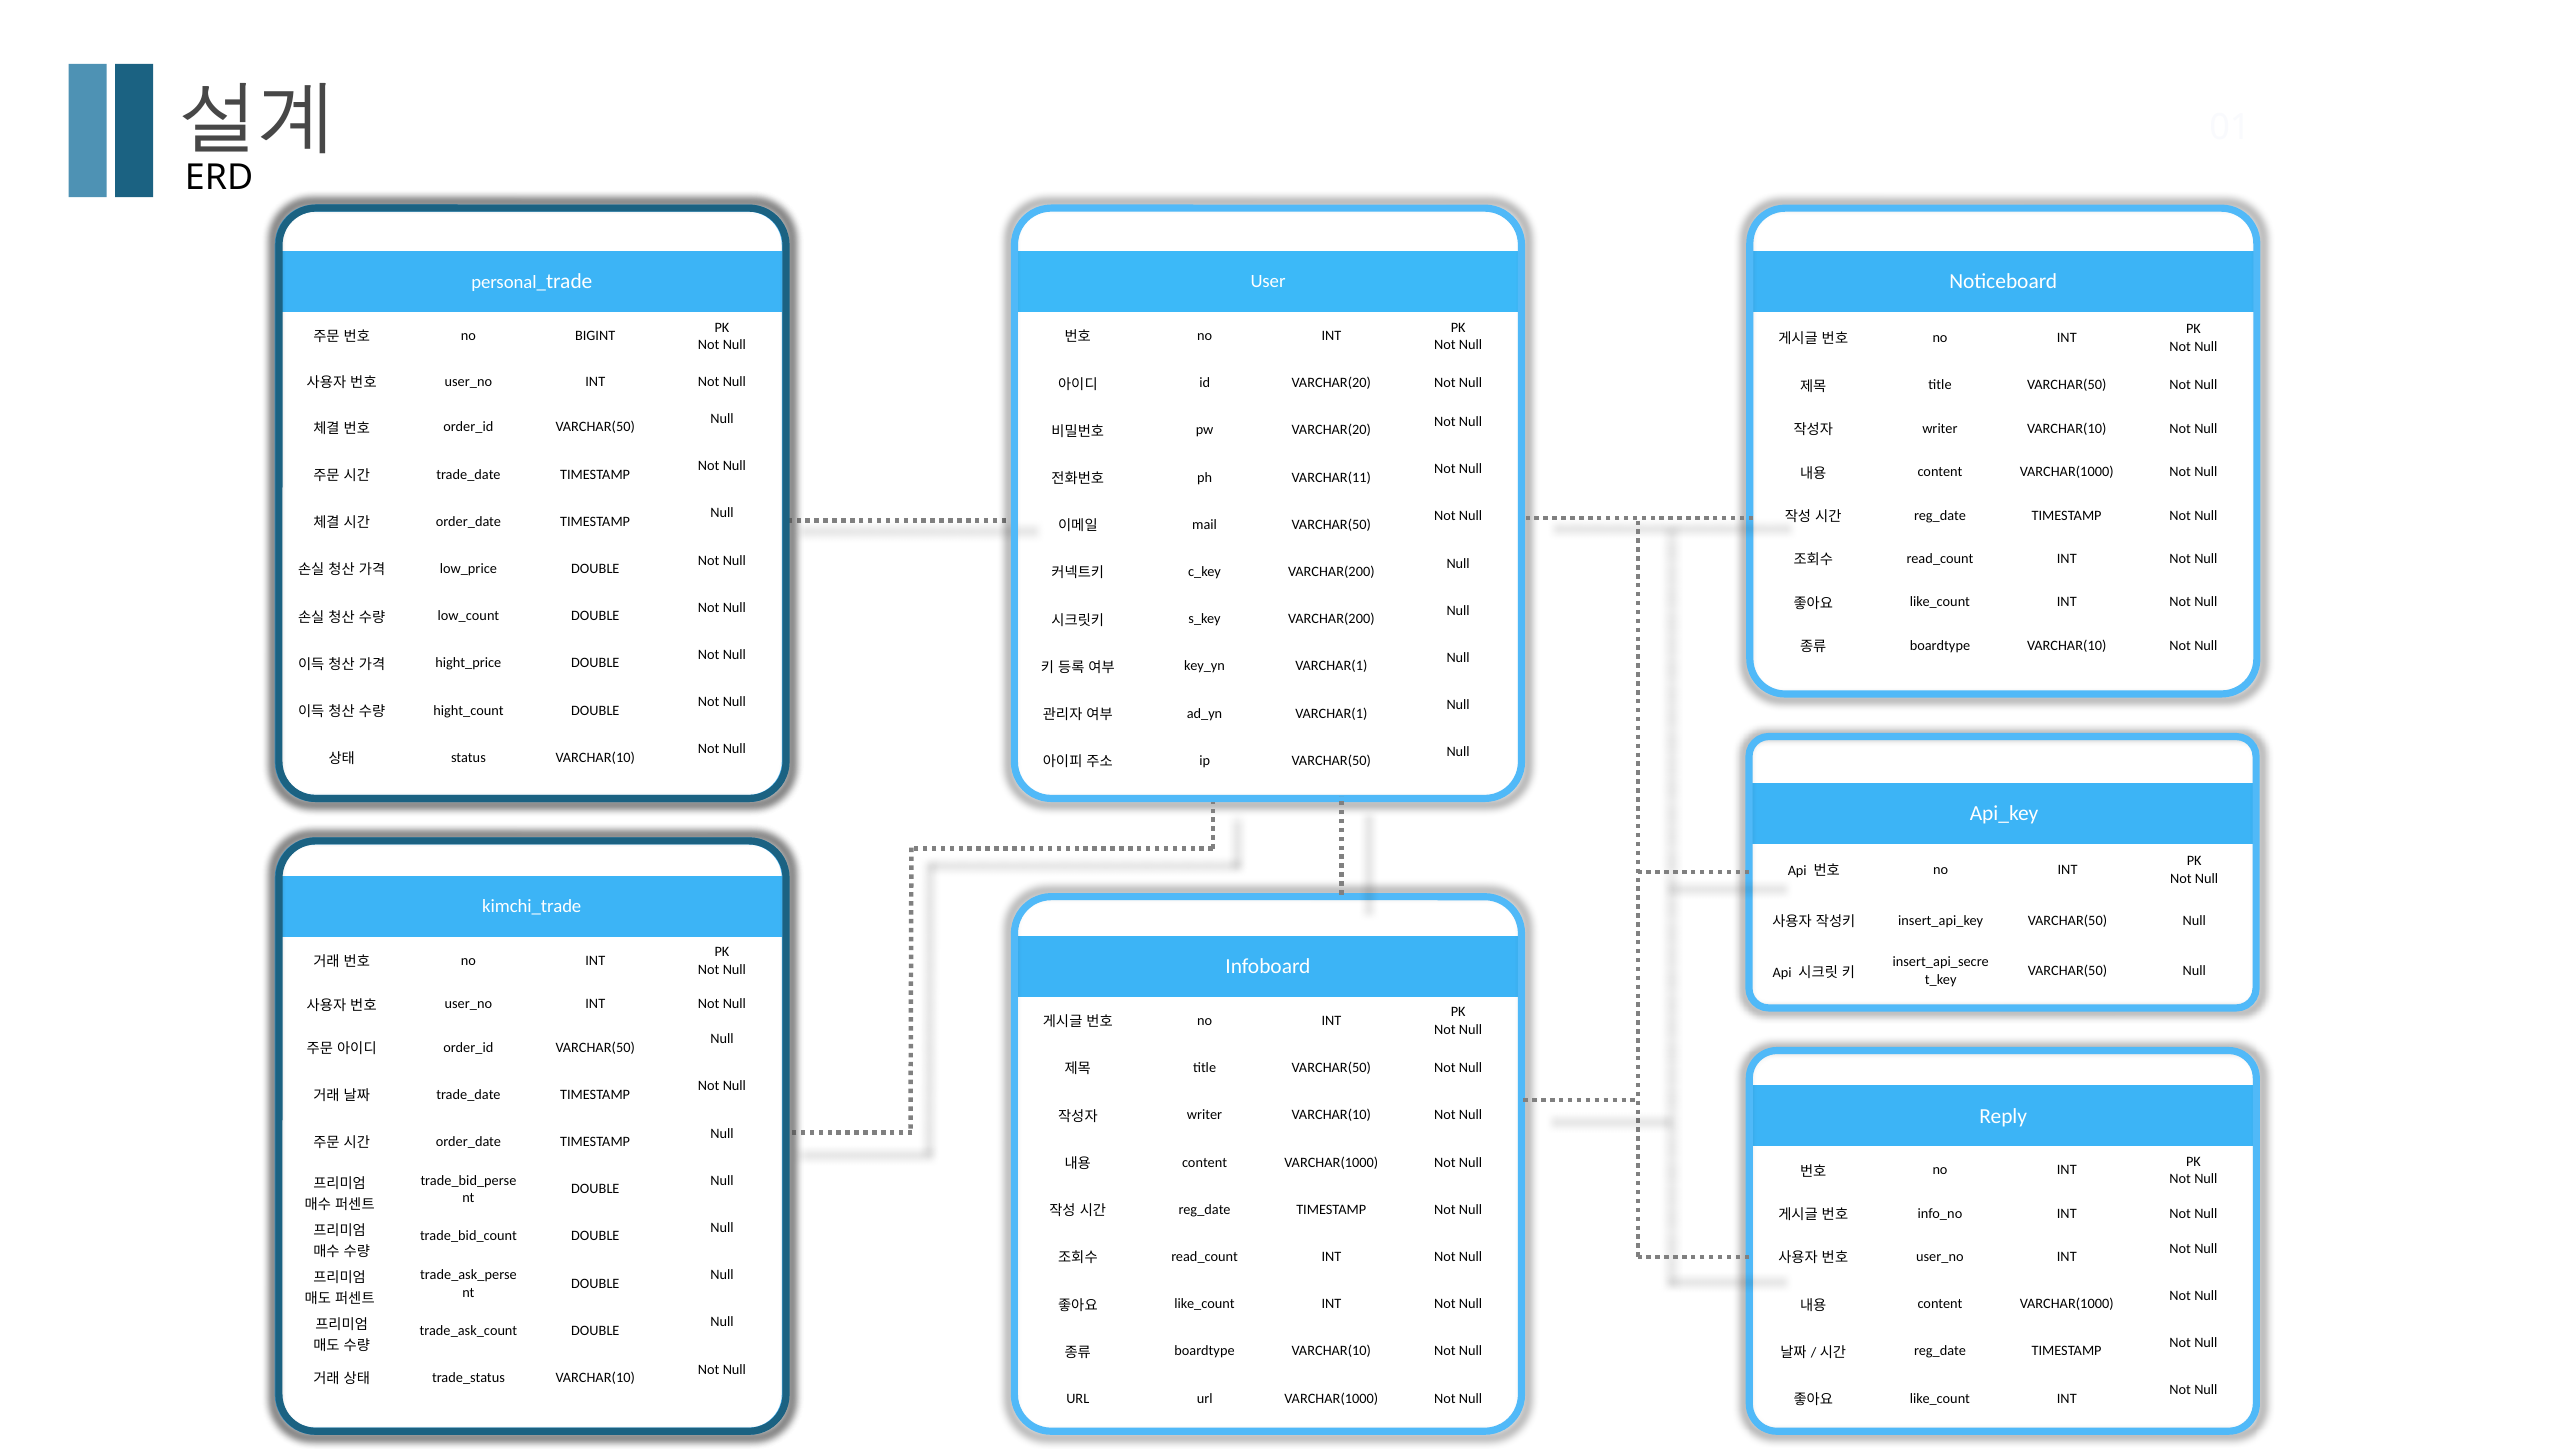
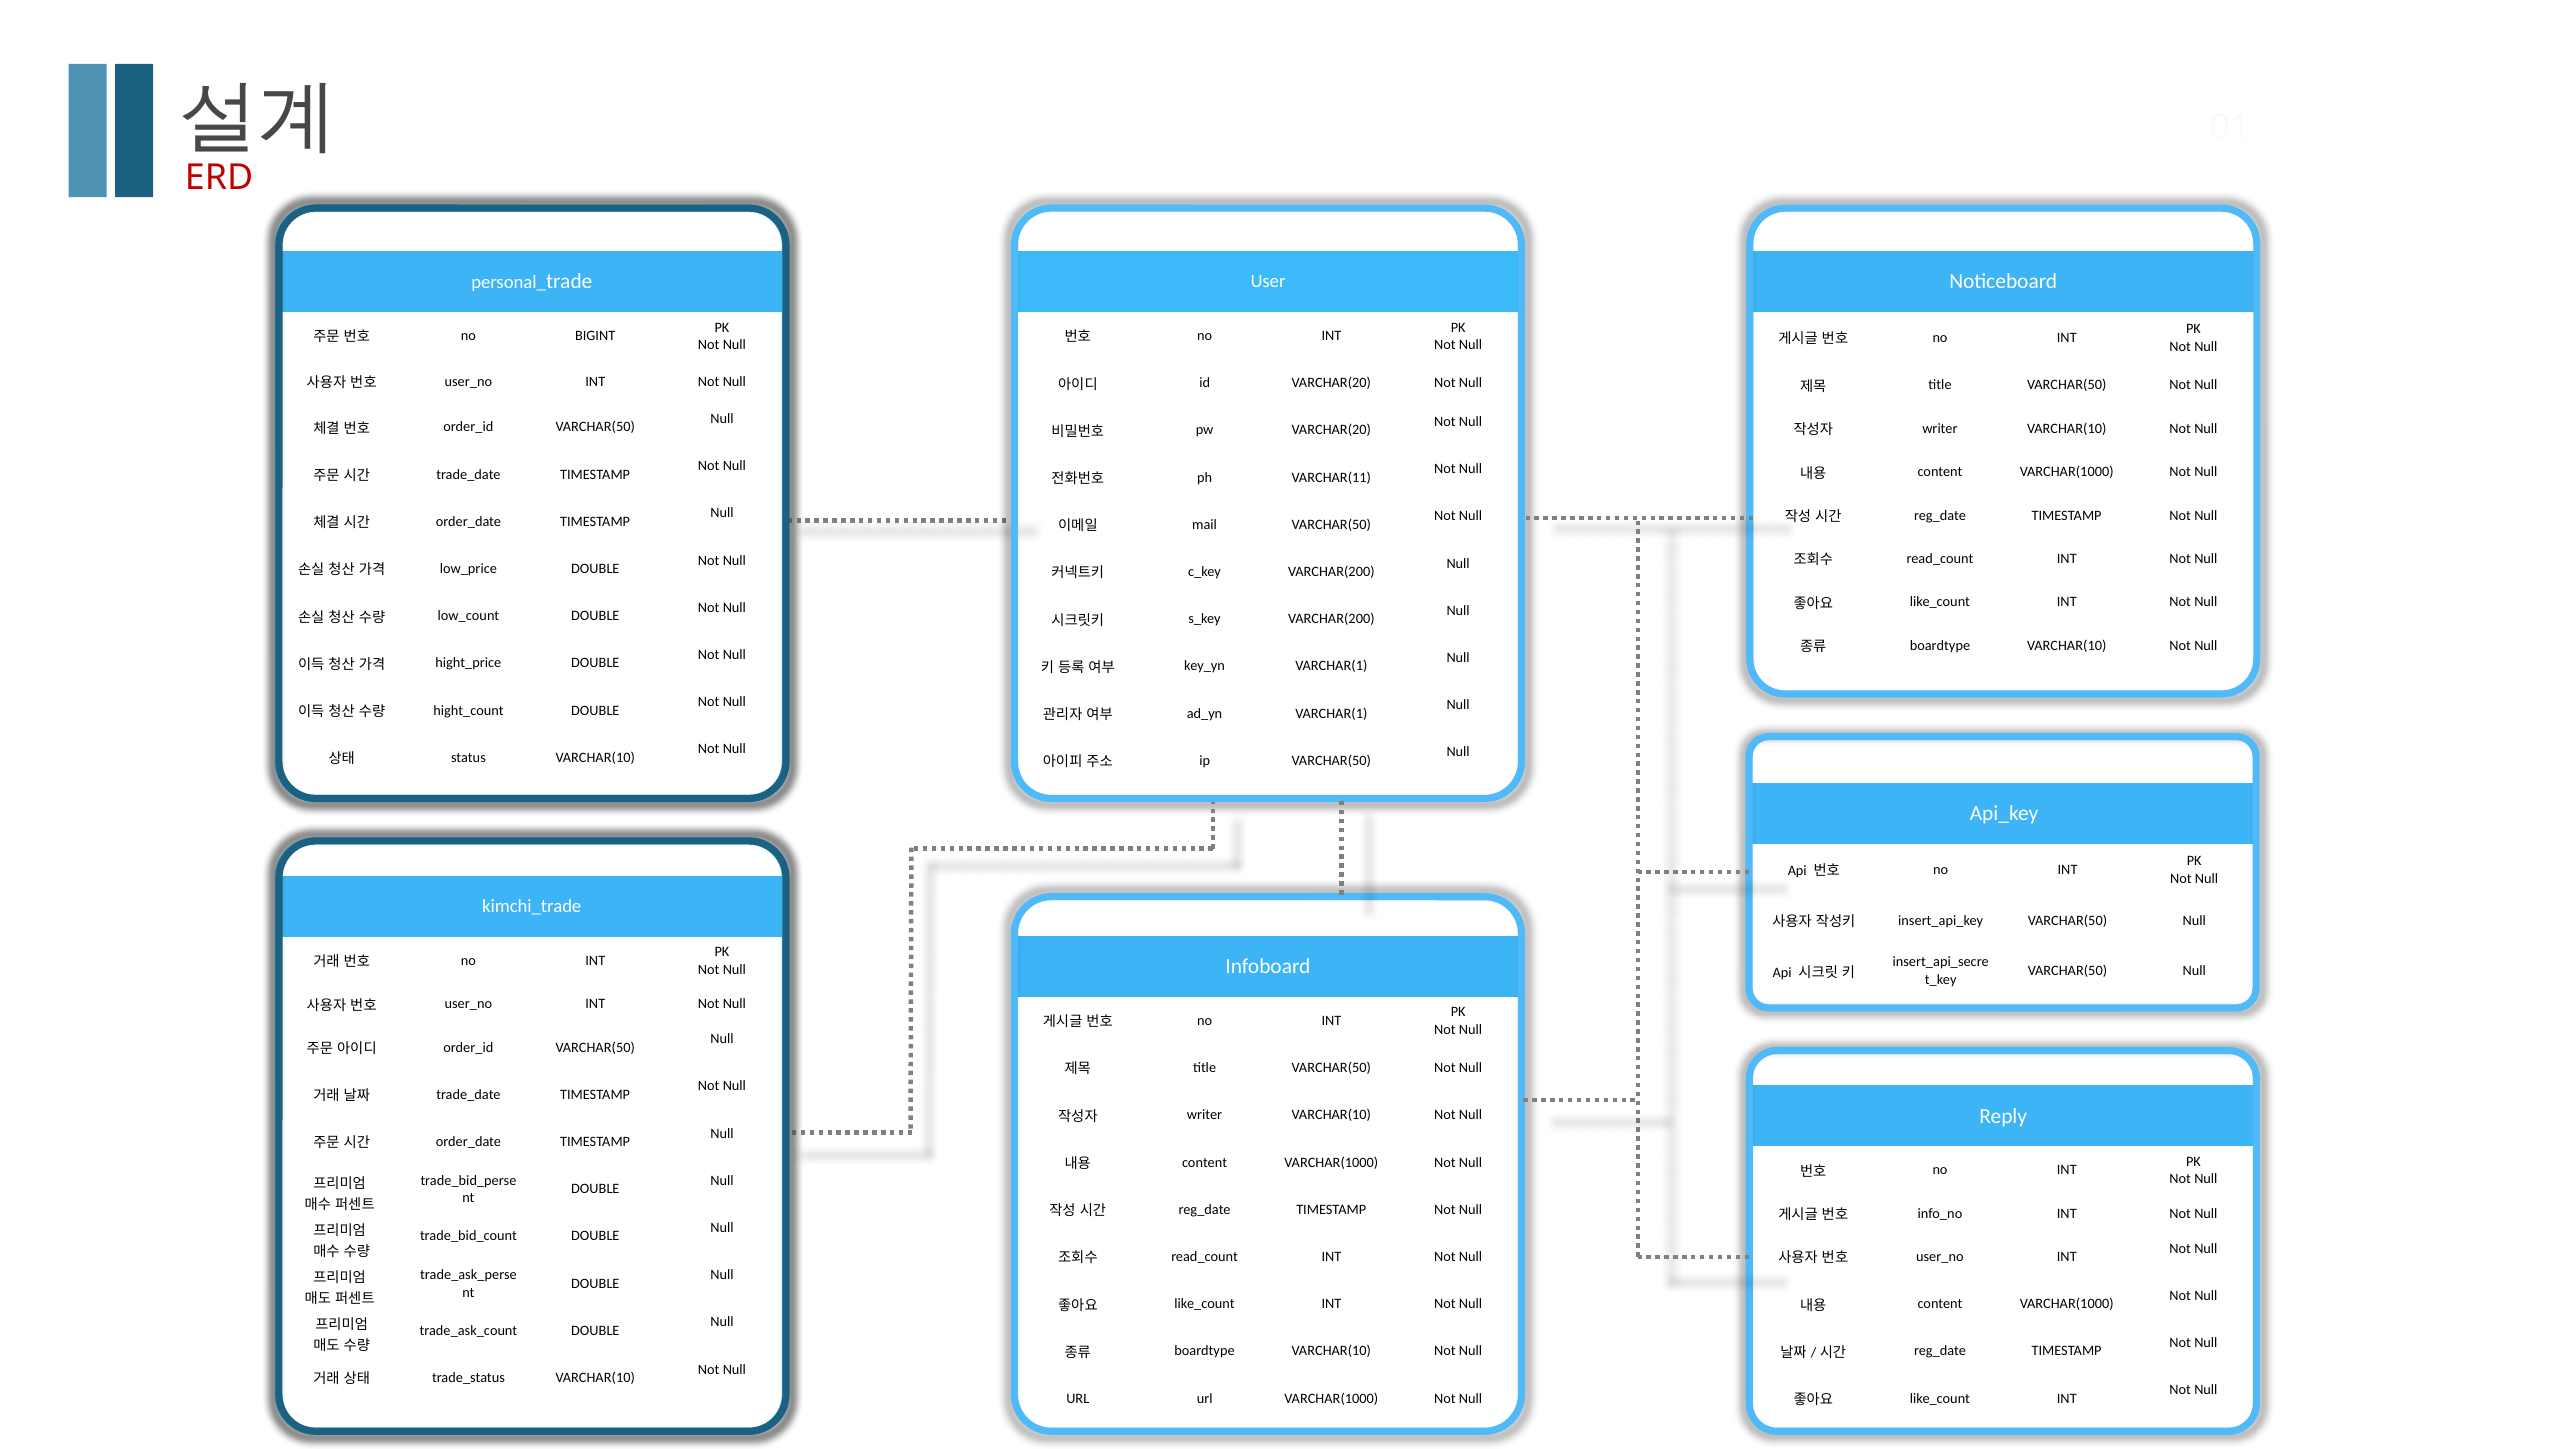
ERD colour: black -> red
